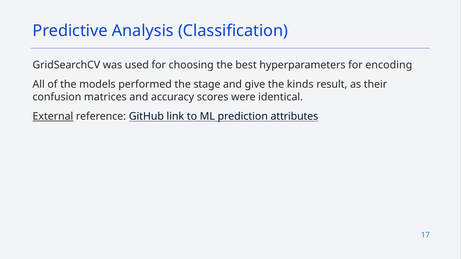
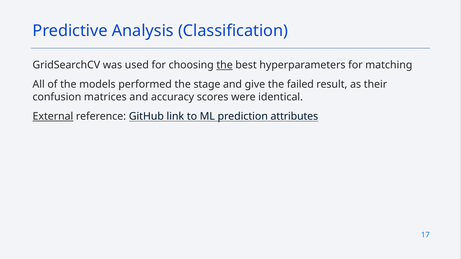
the at (225, 65) underline: none -> present
encoding: encoding -> matching
kinds: kinds -> failed
